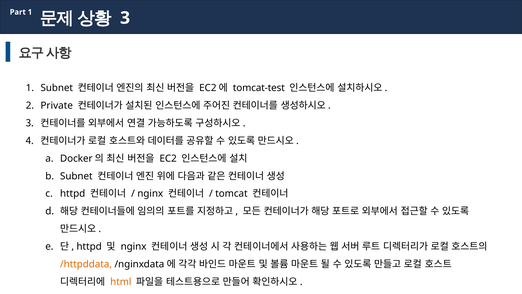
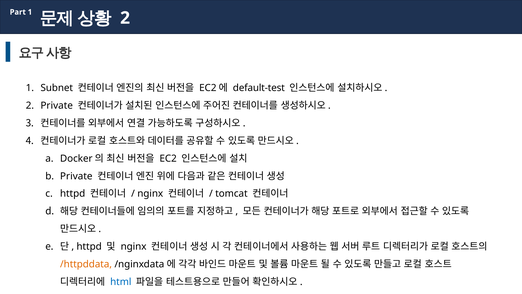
3 at (125, 18): 3 -> 2
tomcat-test: tomcat-test -> default-test
Subnet at (76, 176): Subnet -> Private
html colour: orange -> blue
